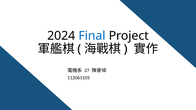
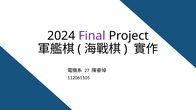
Final colour: blue -> purple
